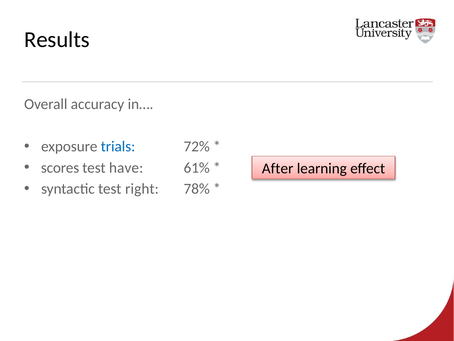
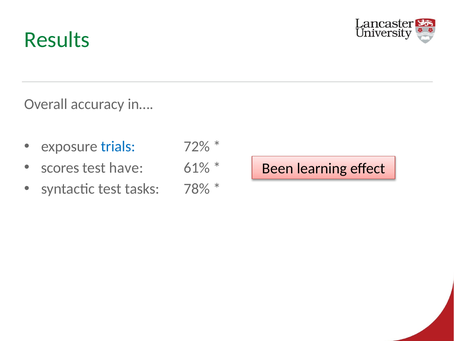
Results colour: black -> green
After: After -> Been
right: right -> tasks
